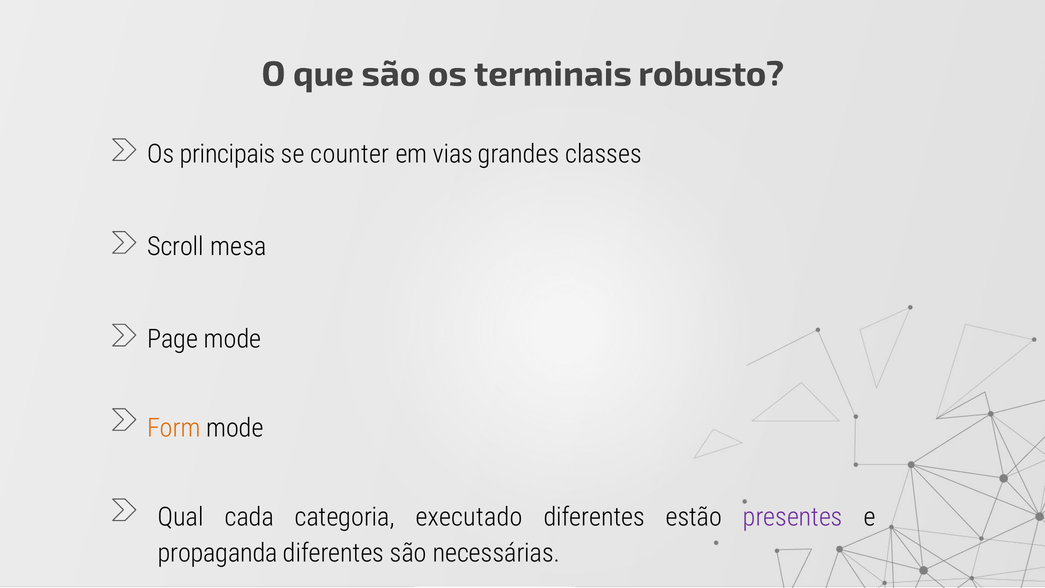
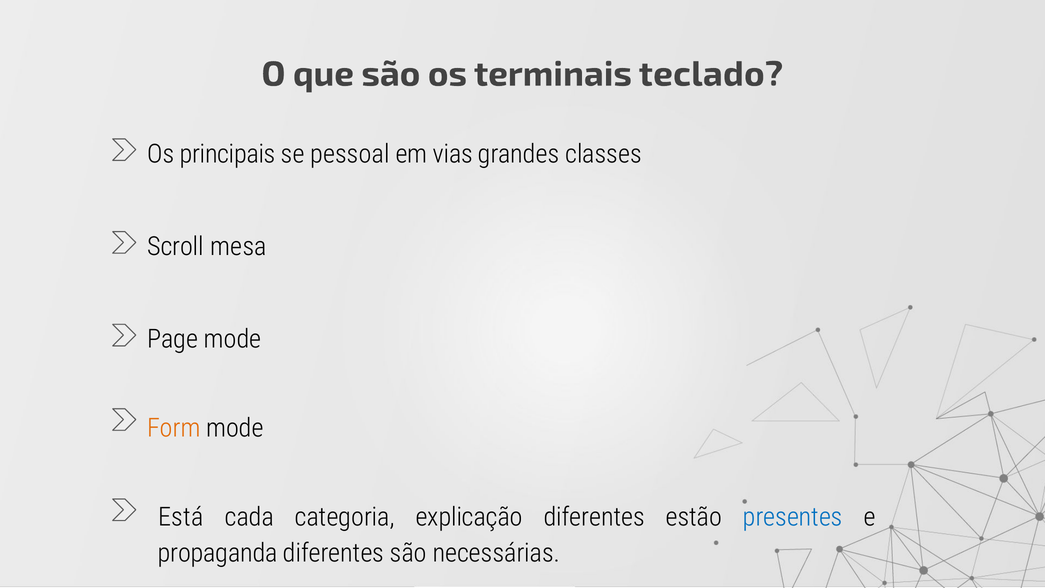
robusto: robusto -> teclado
counter: counter -> pessoal
Qual: Qual -> Está
executado: executado -> explicação
presentes colour: purple -> blue
